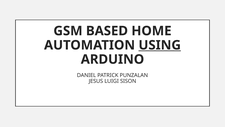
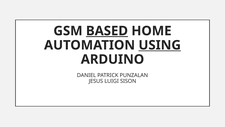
BASED underline: none -> present
